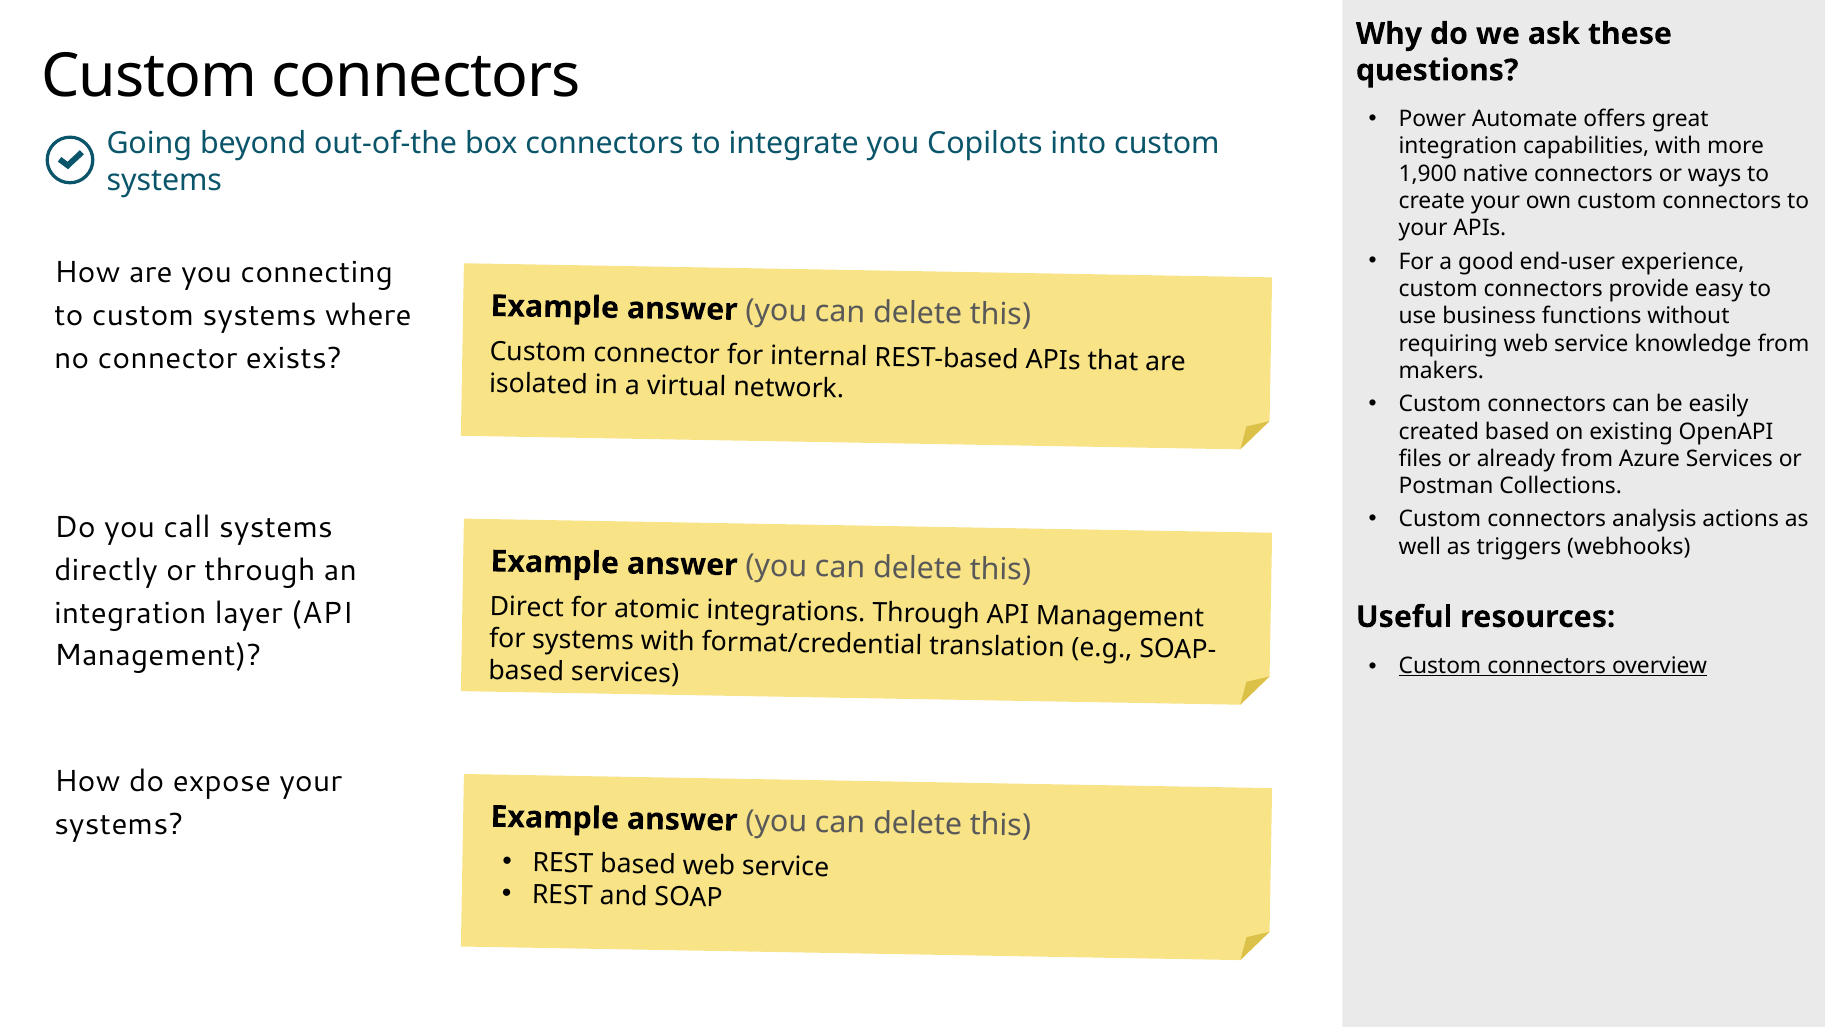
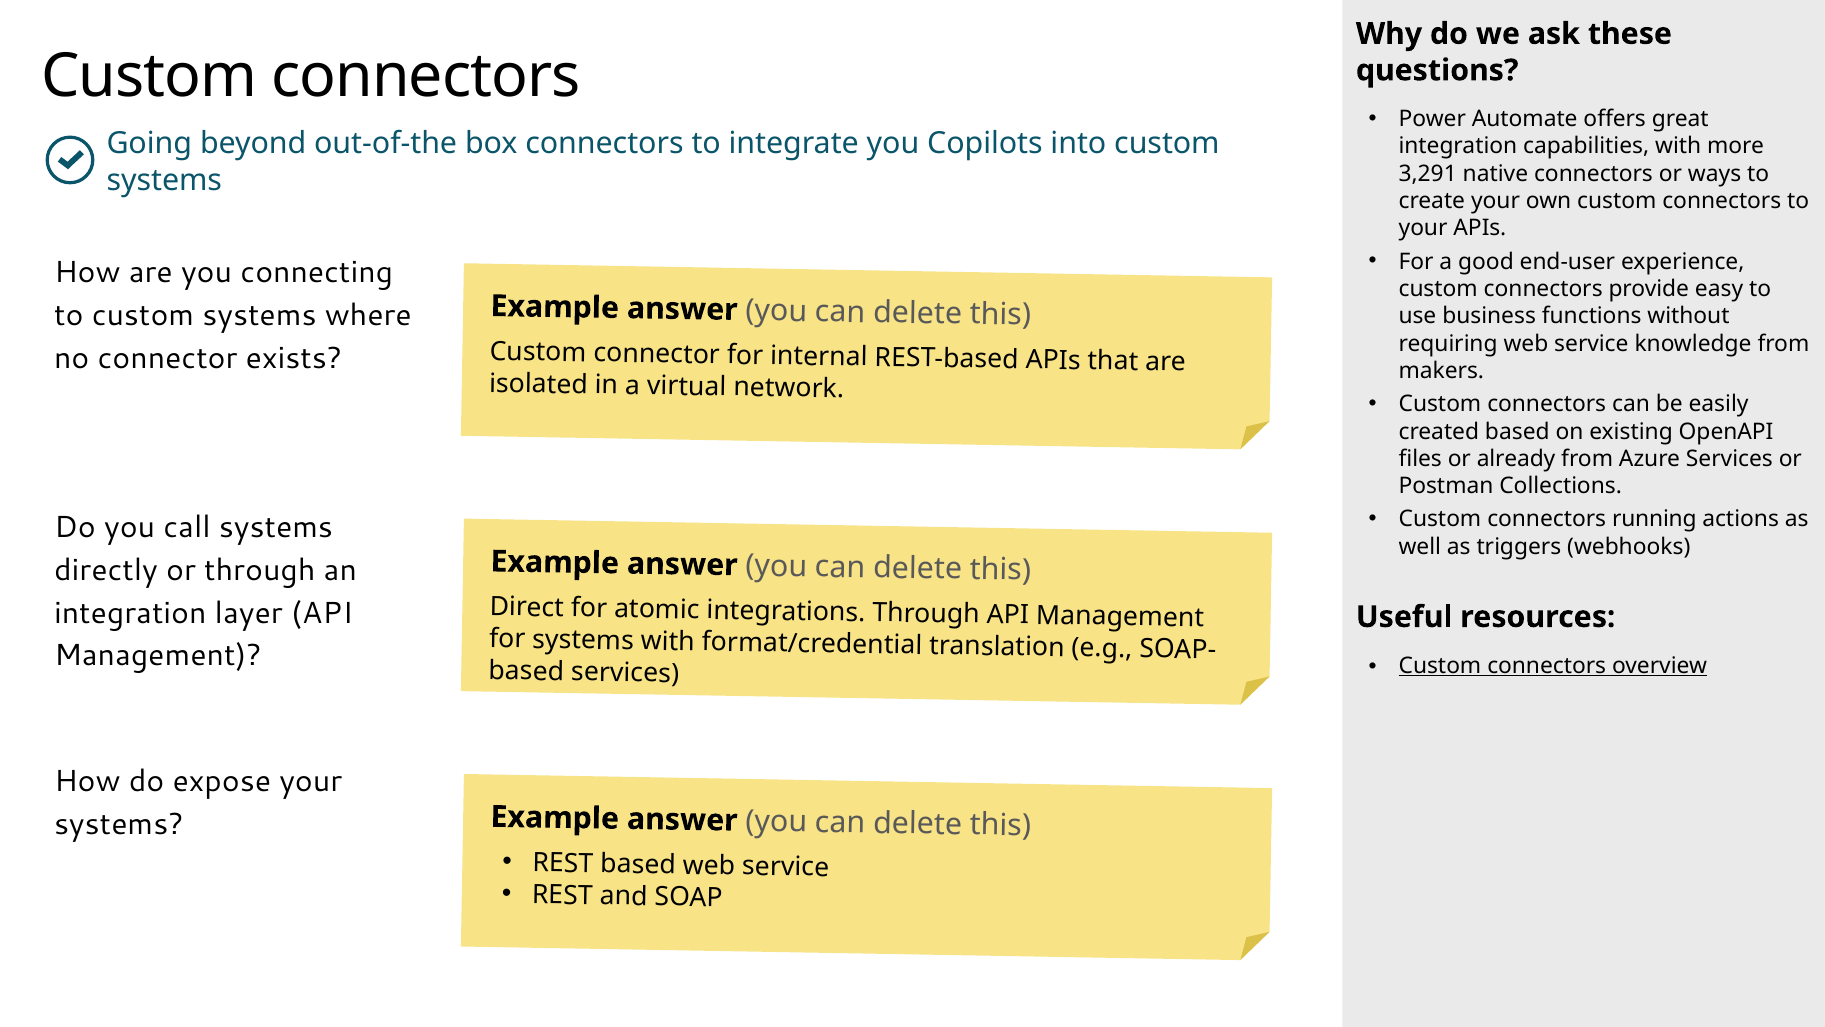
1,900: 1,900 -> 3,291
analysis: analysis -> running
